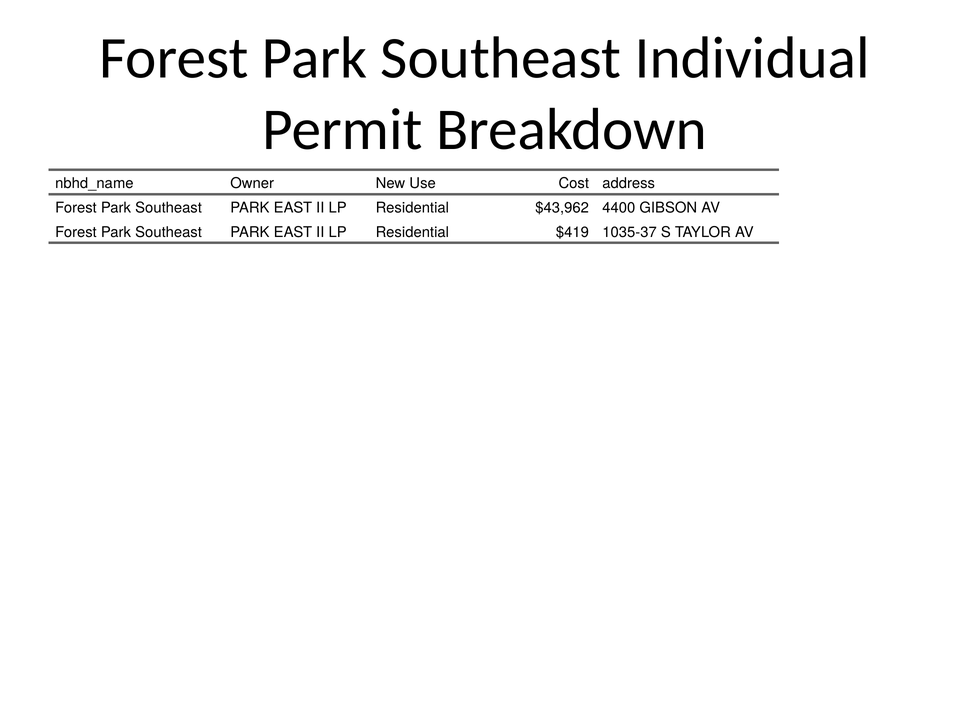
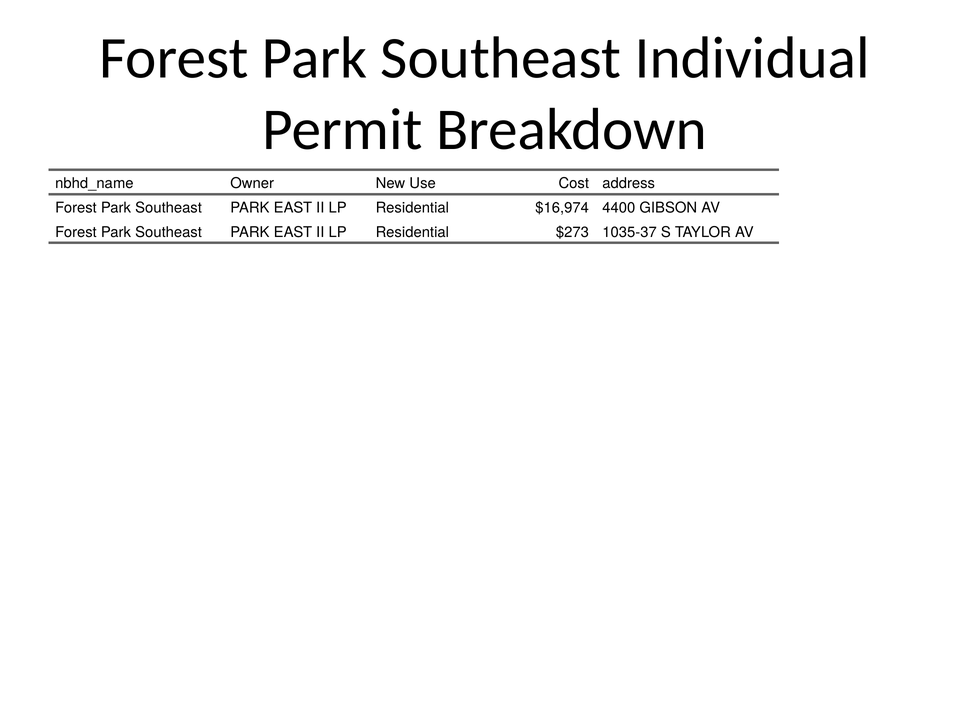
$43,962: $43,962 -> $16,974
$419: $419 -> $273
